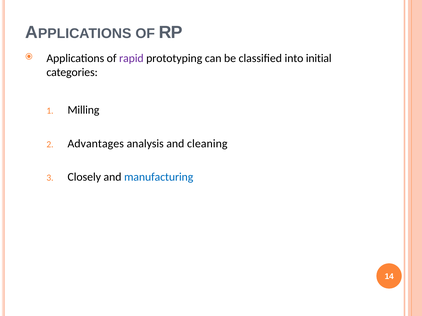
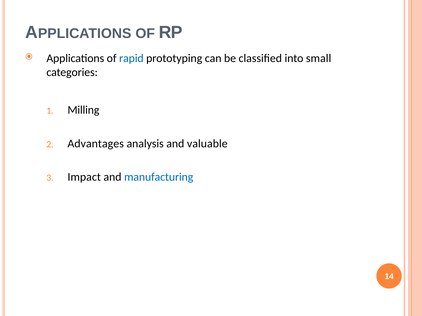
rapid colour: purple -> blue
initial: initial -> small
cleaning: cleaning -> valuable
Closely: Closely -> Impact
